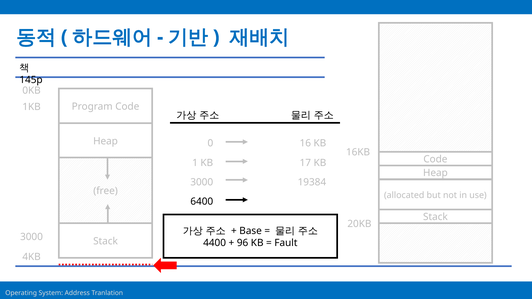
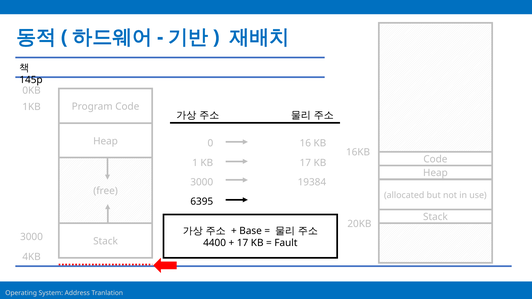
6400: 6400 -> 6395
96 at (243, 243): 96 -> 17
